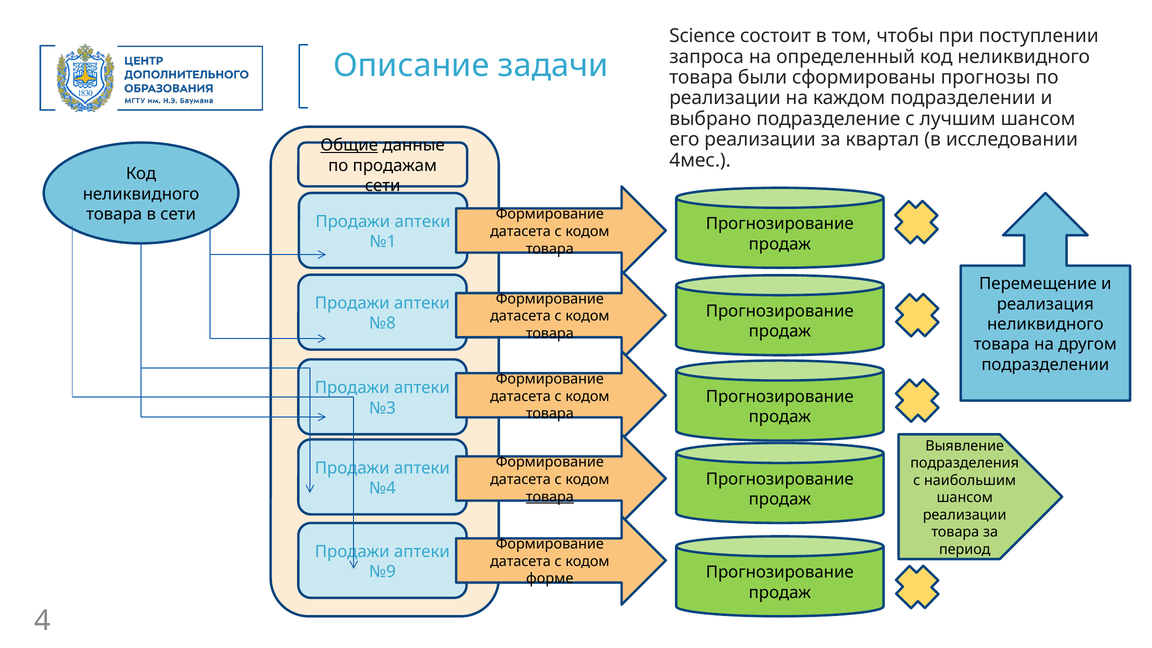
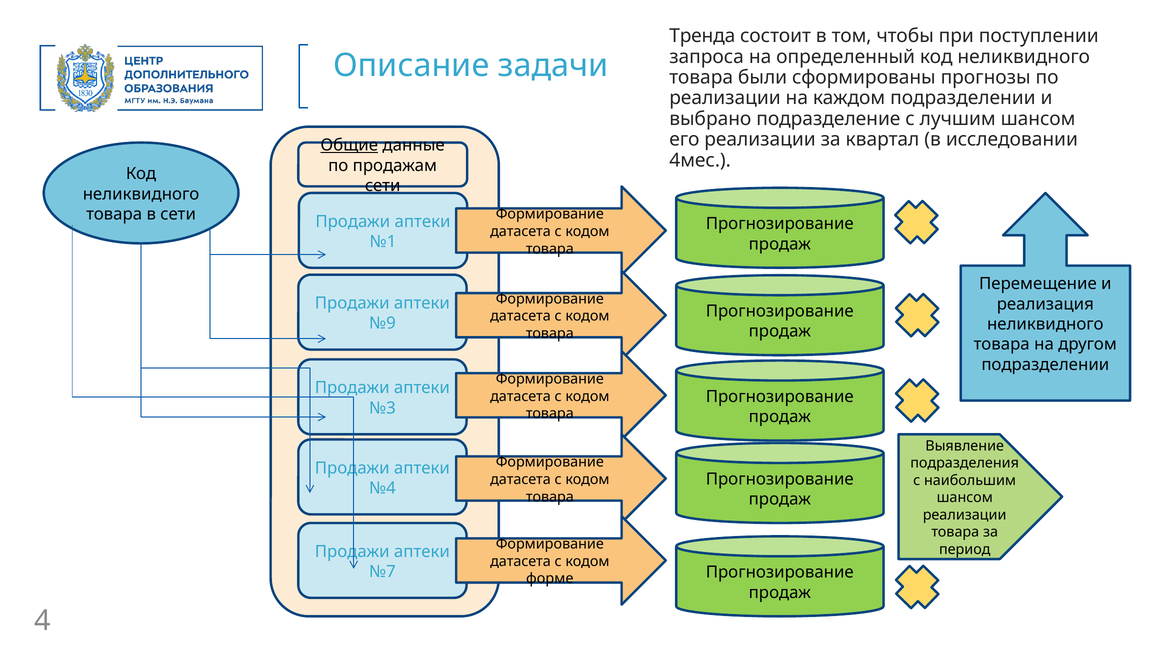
Science: Science -> Тренда
№8: №8 -> №9
товара at (550, 497) underline: present -> none
№9: №9 -> №7
